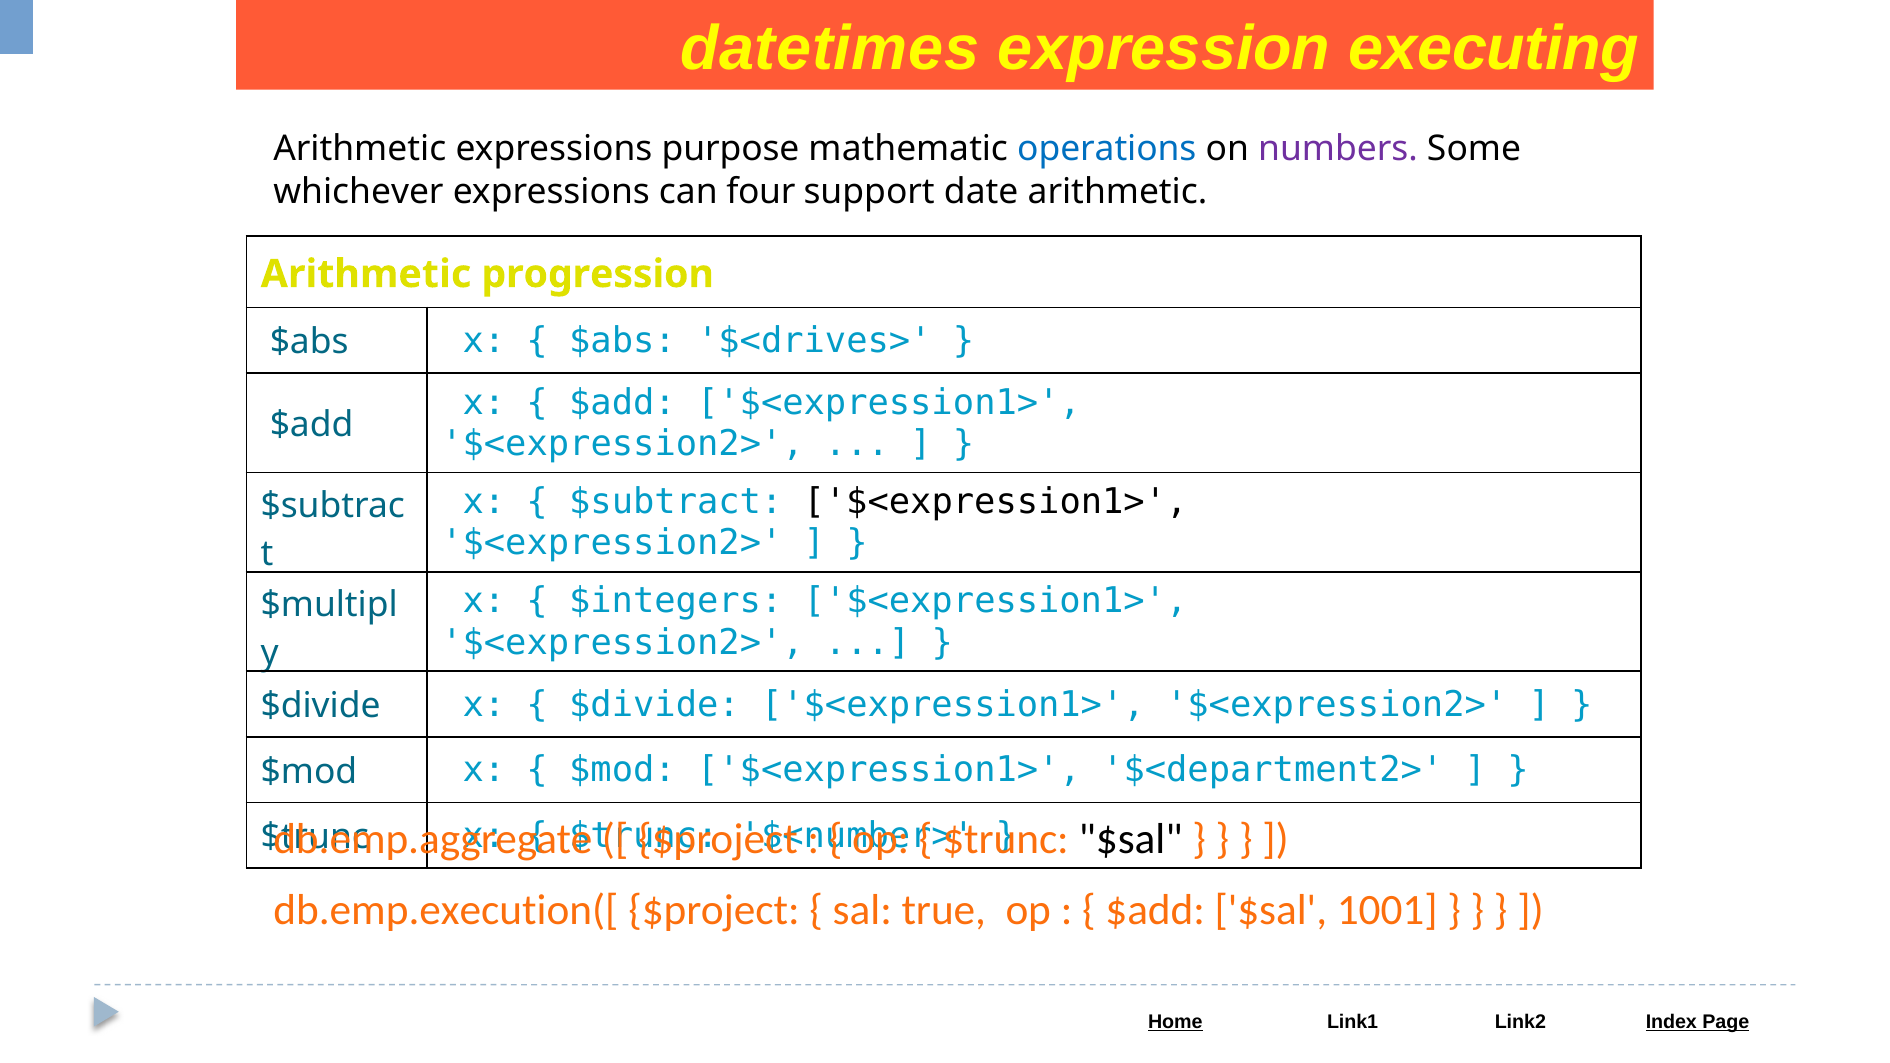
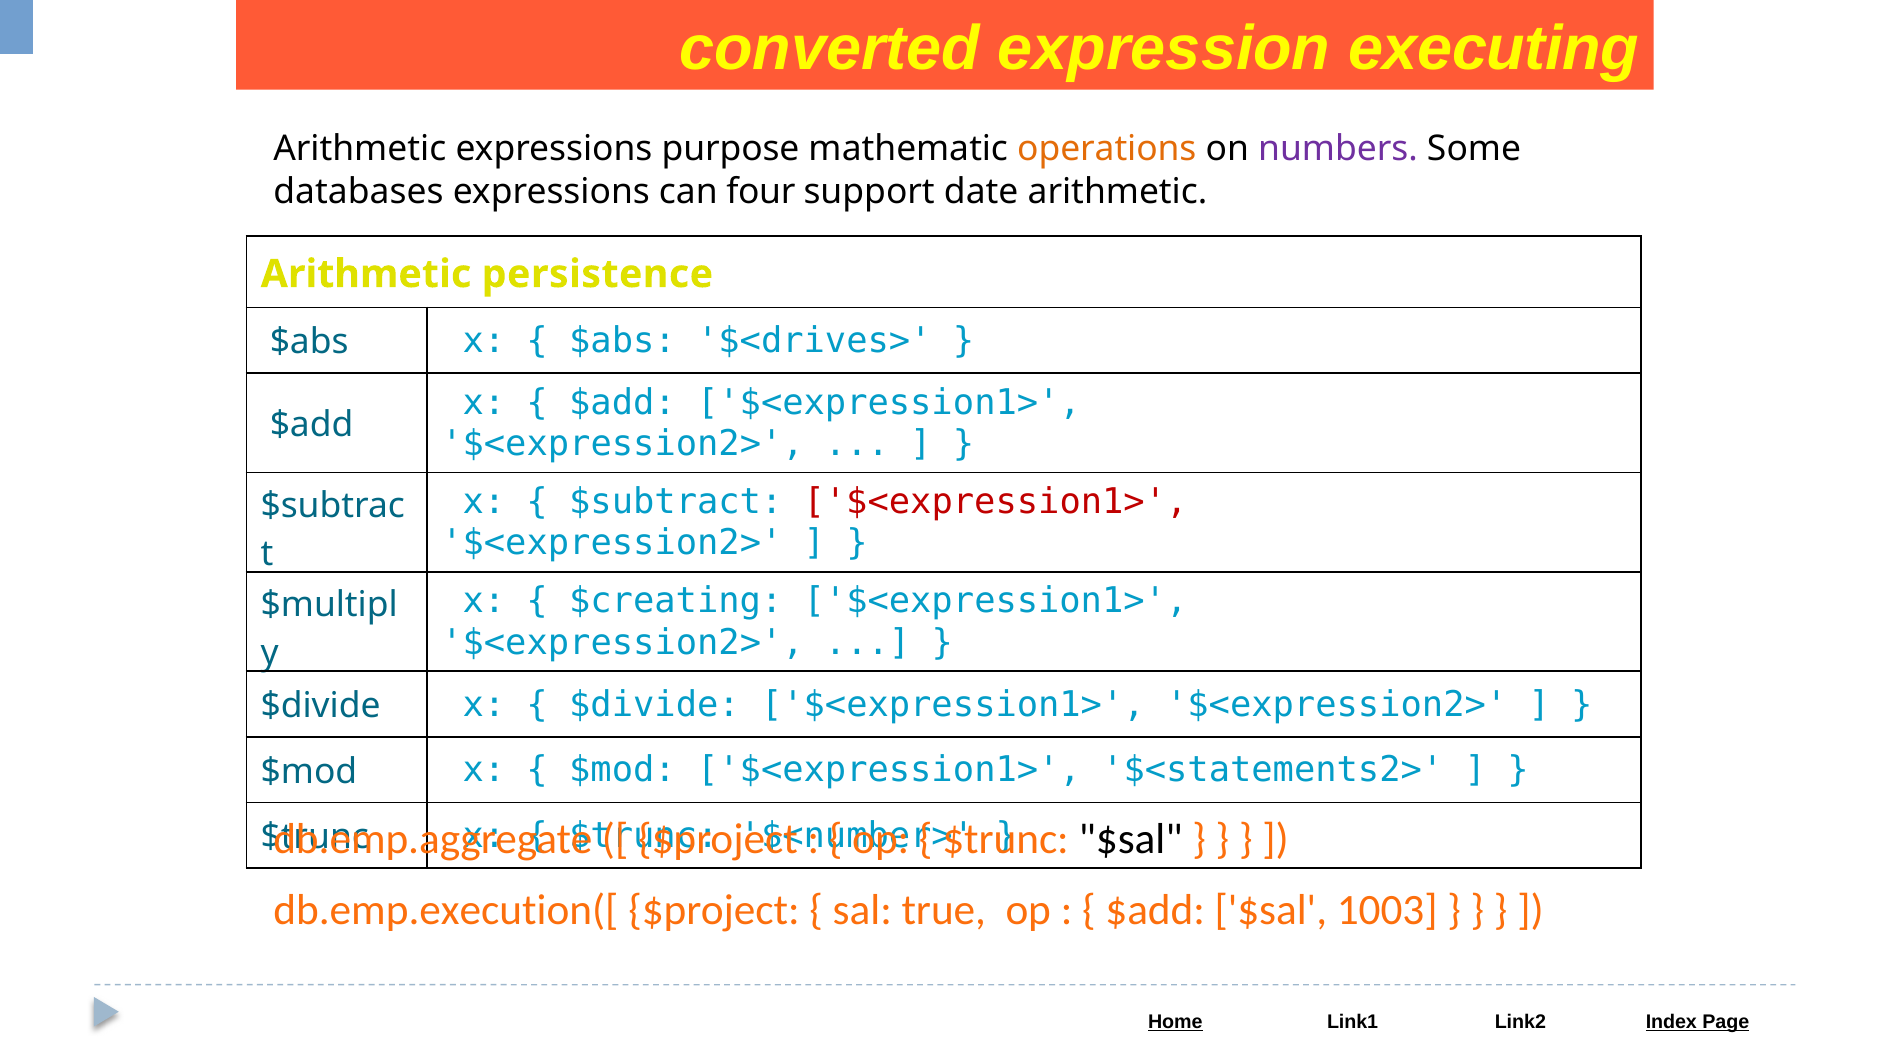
datetimes: datetimes -> converted
operations colour: blue -> orange
whichever: whichever -> databases
progression: progression -> persistence
$<expression1> at (996, 502) colour: black -> red
$integers: $integers -> $creating
$<department2>: $<department2> -> $<statements2>
1001: 1001 -> 1003
